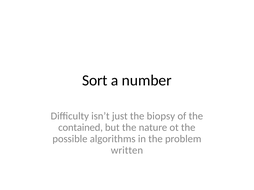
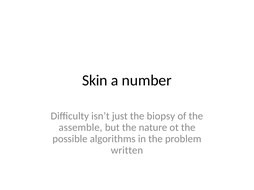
Sort: Sort -> Skin
contained: contained -> assemble
